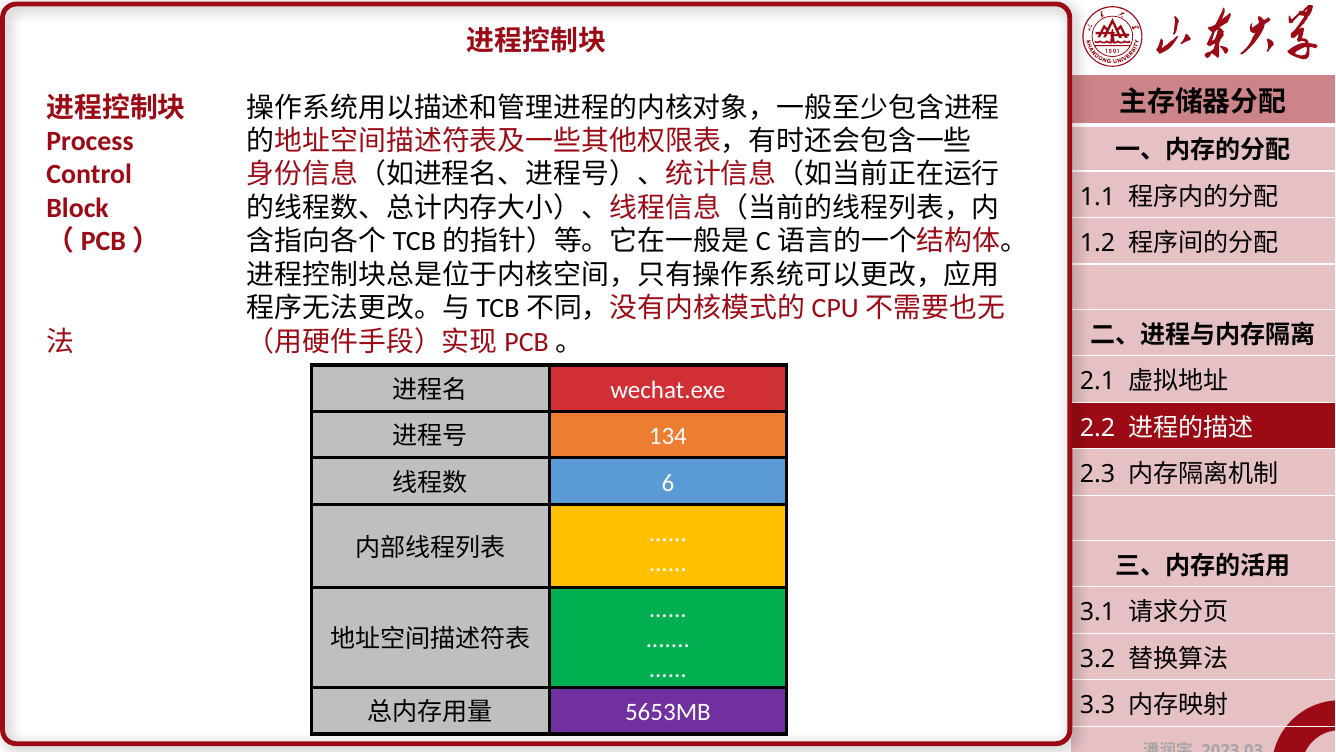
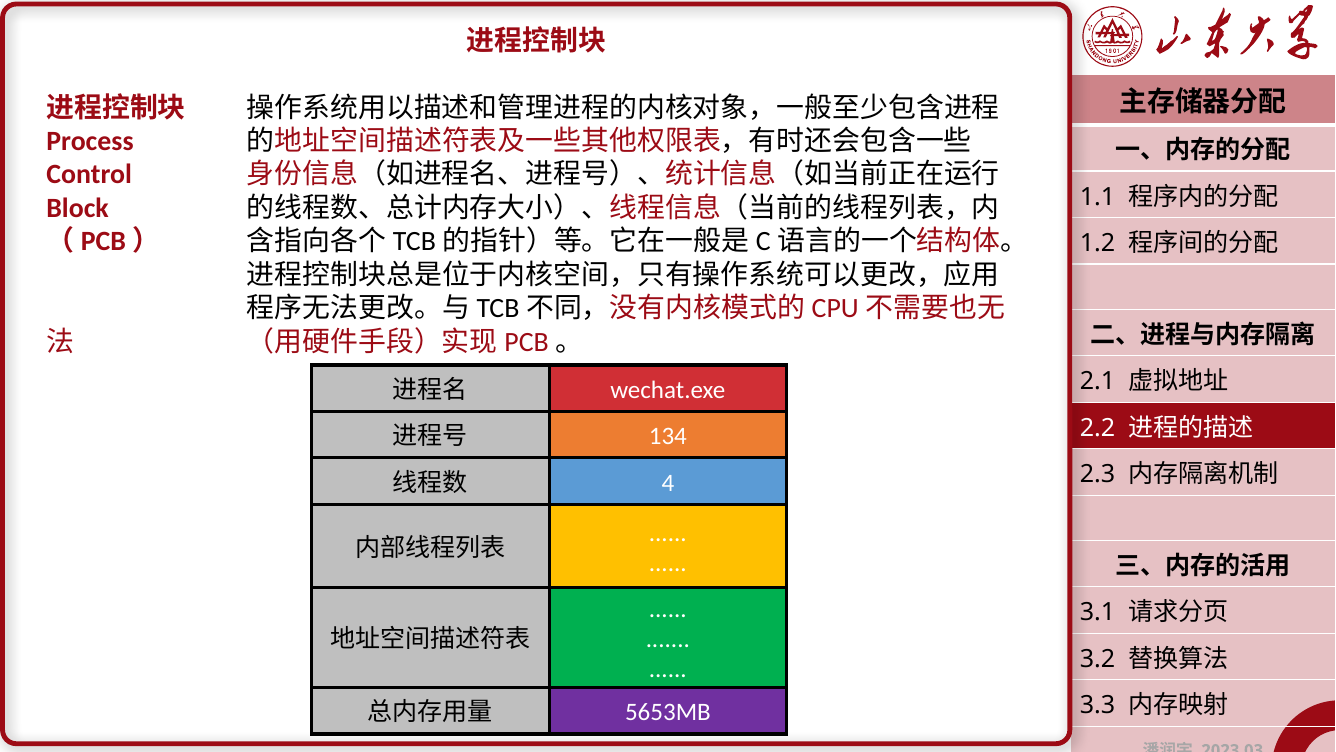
6: 6 -> 4
